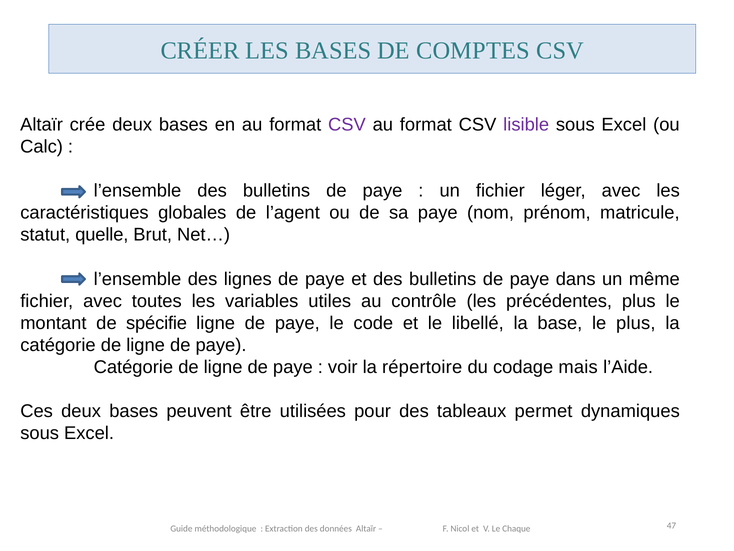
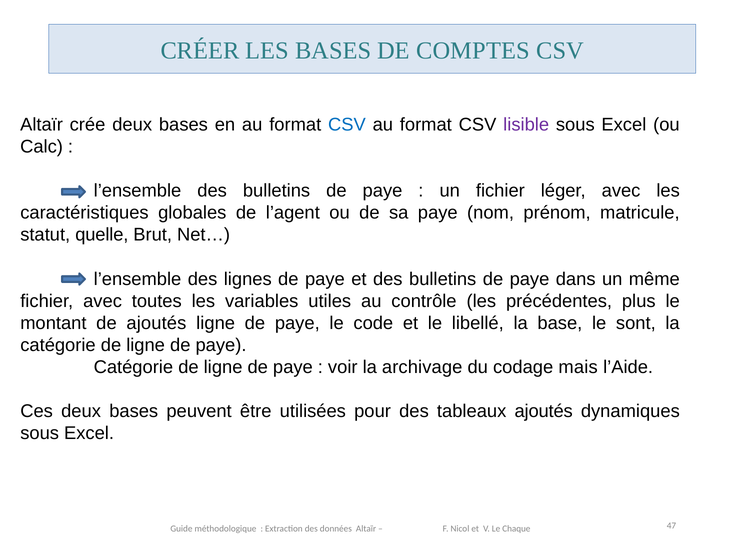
CSV at (347, 125) colour: purple -> blue
de spécifie: spécifie -> ajoutés
le plus: plus -> sont
répertoire: répertoire -> archivage
tableaux permet: permet -> ajoutés
